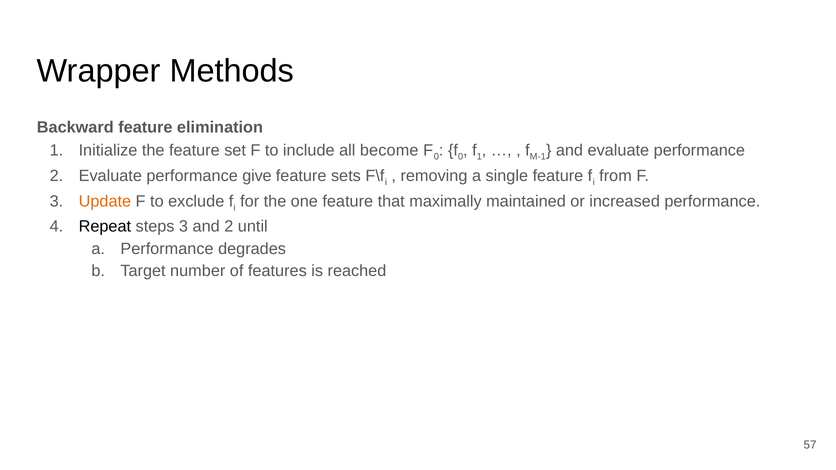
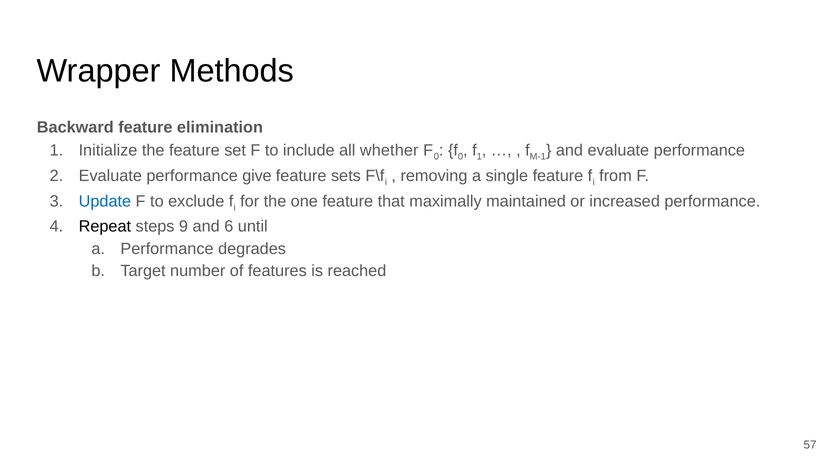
become: become -> whether
Update colour: orange -> blue
steps 3: 3 -> 9
and 2: 2 -> 6
